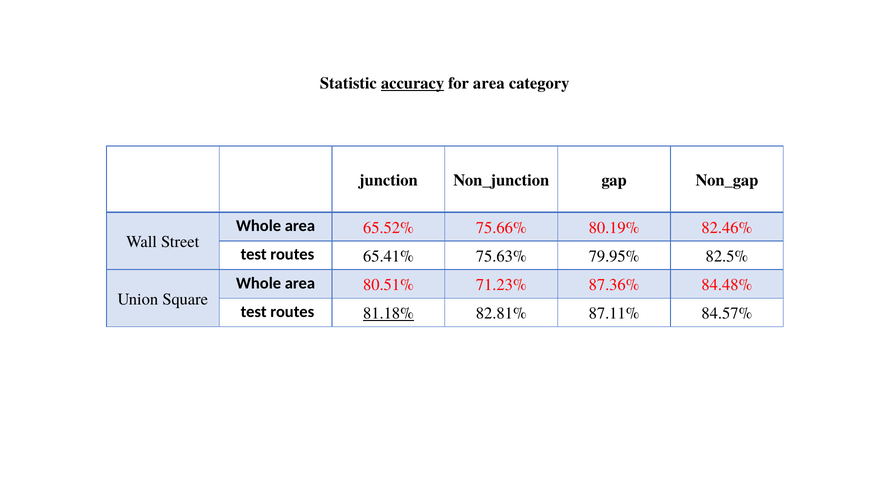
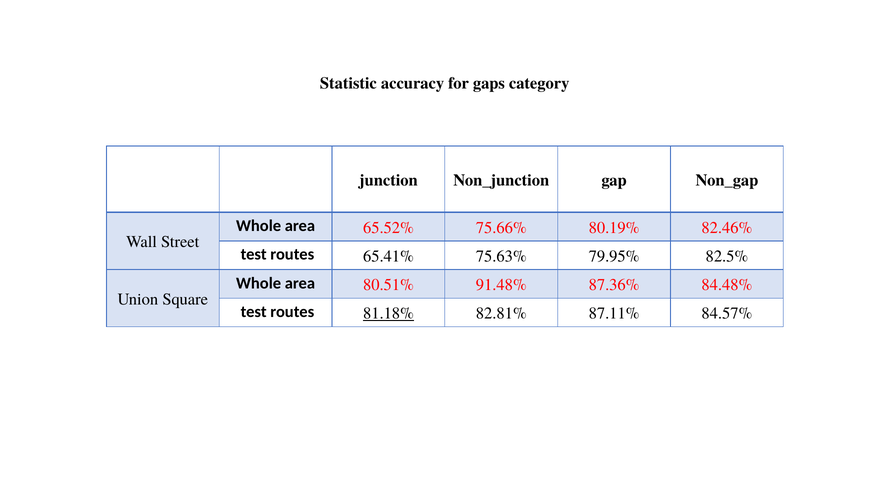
accuracy underline: present -> none
for area: area -> gaps
71.23%: 71.23% -> 91.48%
